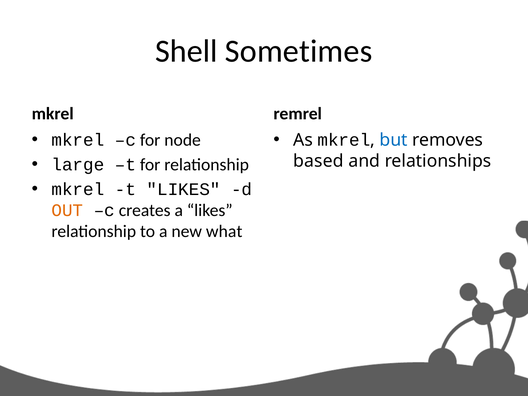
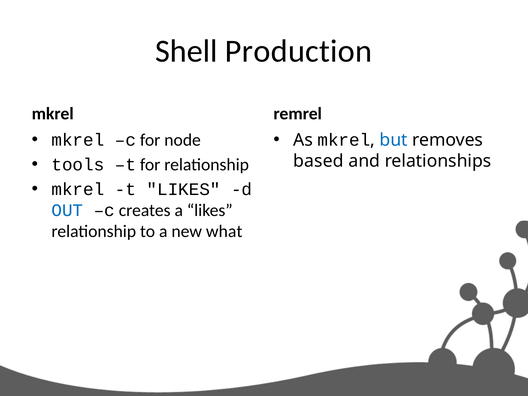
Sometimes: Sometimes -> Production
large: large -> tools
OUT colour: orange -> blue
